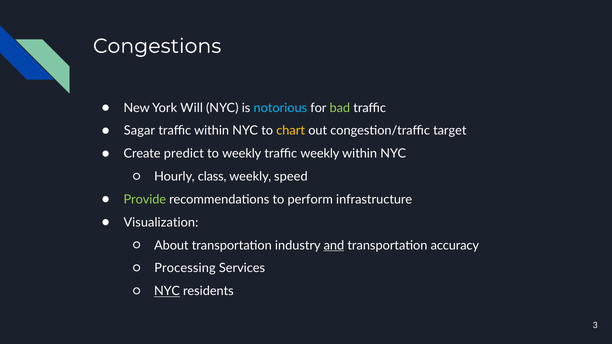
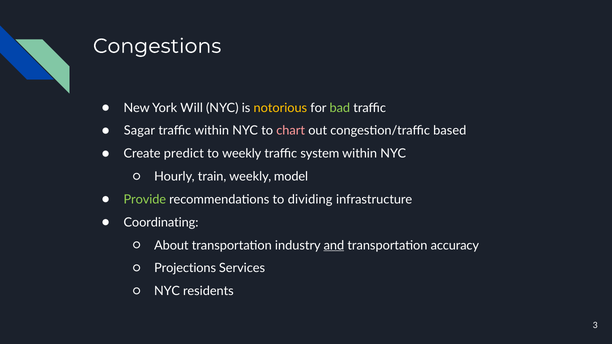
notorious colour: light blue -> yellow
chart colour: yellow -> pink
target: target -> based
traffic weekly: weekly -> system
class: class -> train
speed: speed -> model
perform: perform -> dividing
Visualization: Visualization -> Coordinating
Processing: Processing -> Projections
NYC at (167, 291) underline: present -> none
